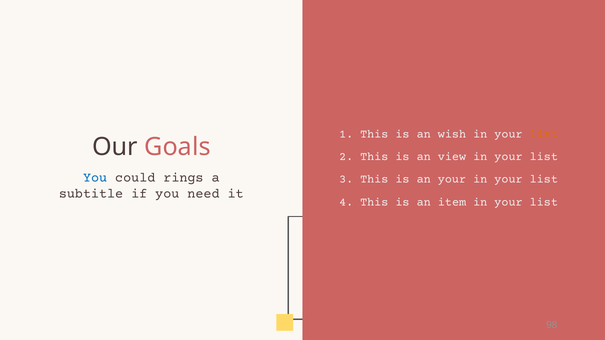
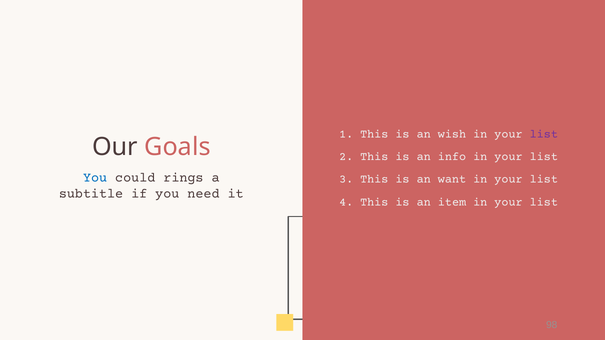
list at (544, 134) colour: orange -> purple
view: view -> info
an your: your -> want
